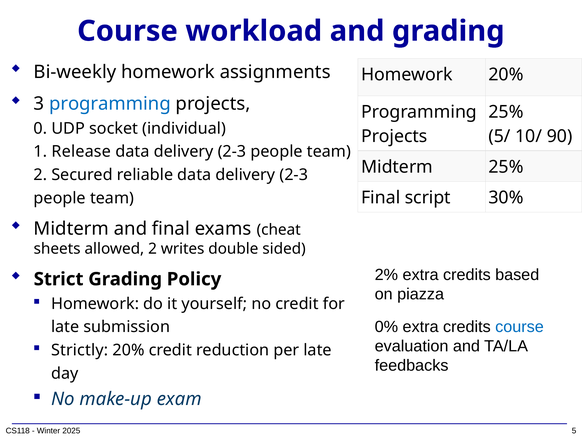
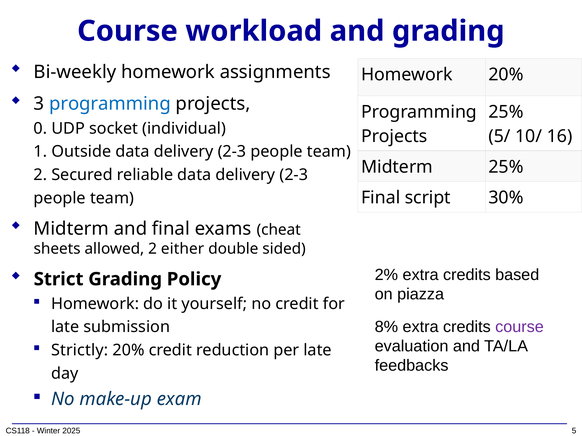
90: 90 -> 16
Release: Release -> Outside
writes: writes -> either
0%: 0% -> 8%
course at (519, 327) colour: blue -> purple
